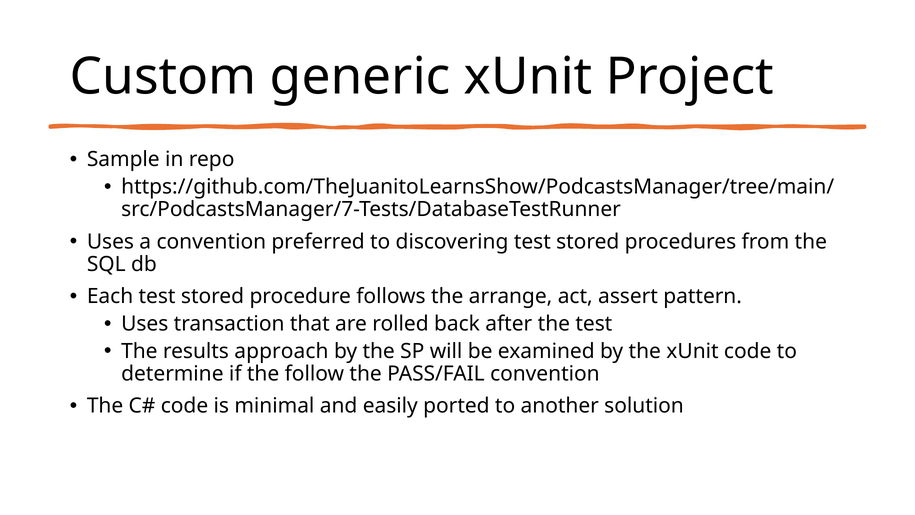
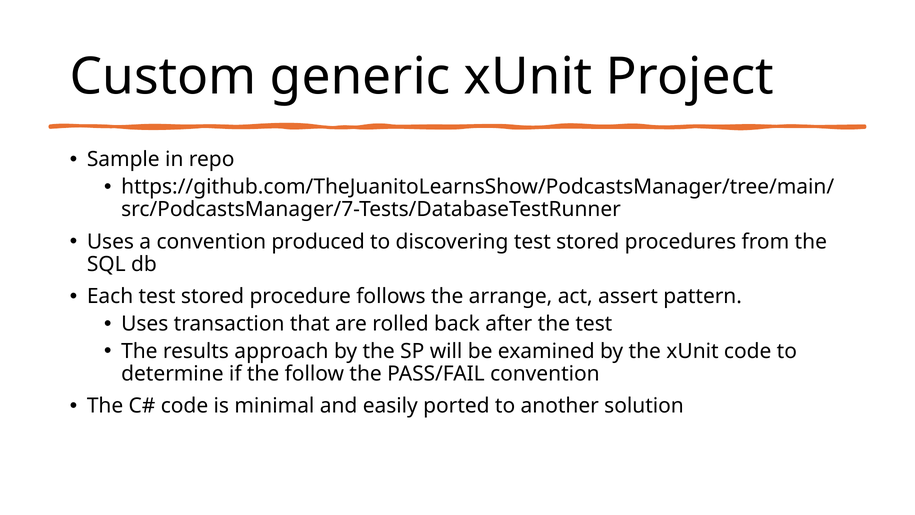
preferred: preferred -> produced
